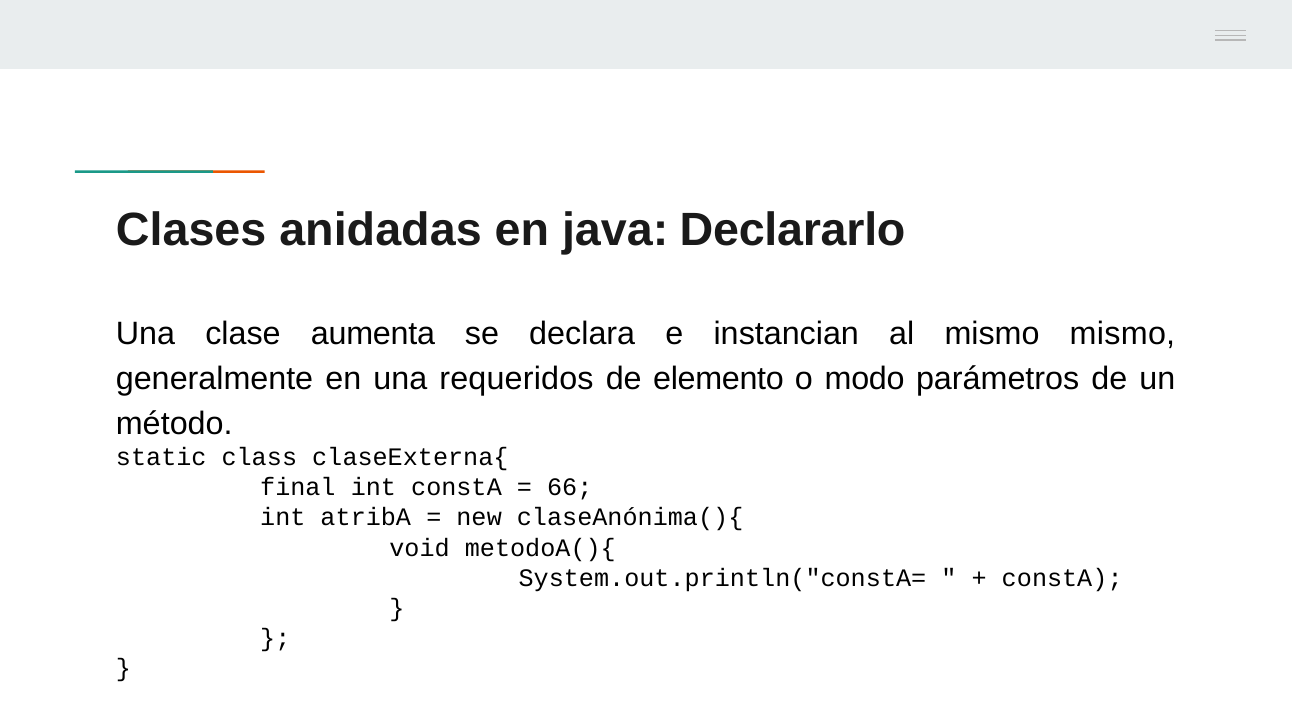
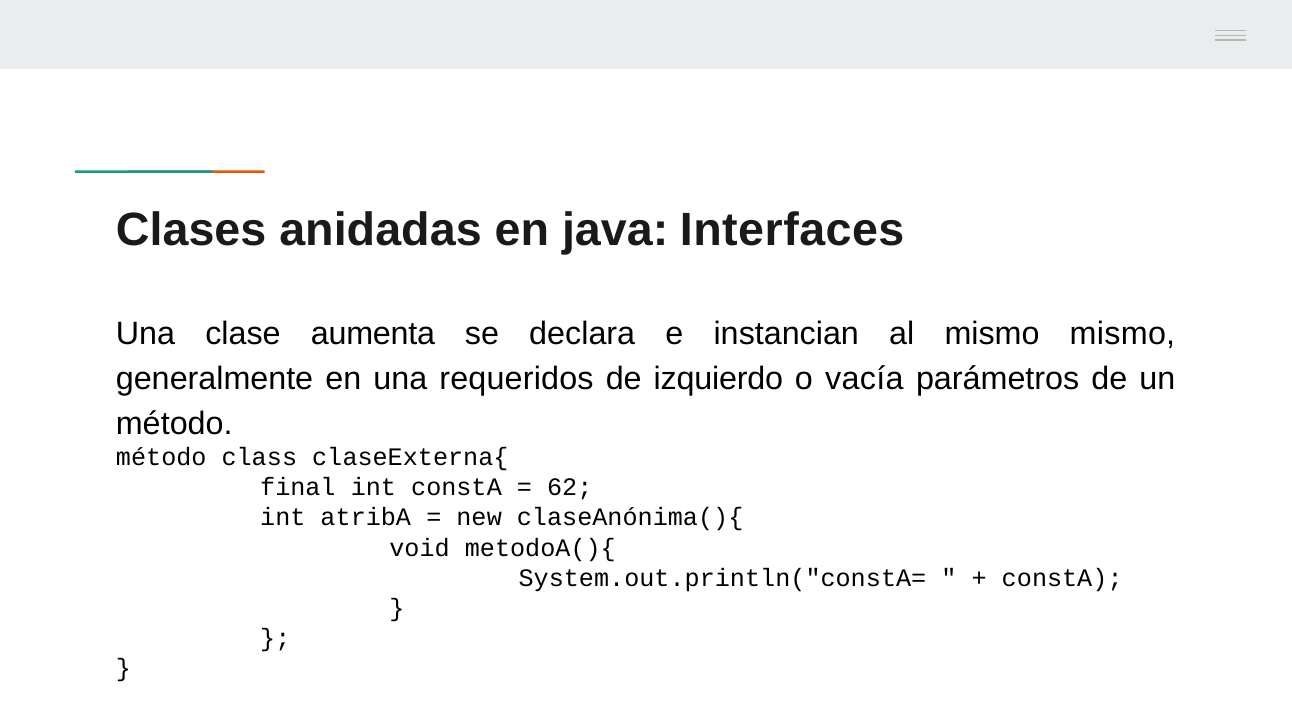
Declararlo: Declararlo -> Interfaces
elemento: elemento -> izquierdo
modo: modo -> vacía
static at (161, 457): static -> método
66: 66 -> 62
